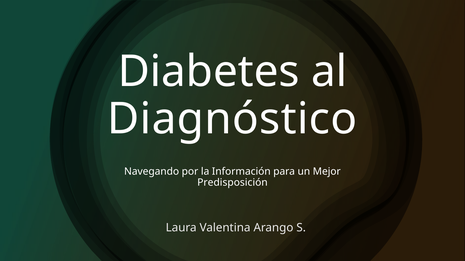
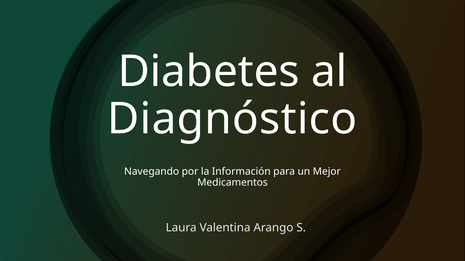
Predisposición: Predisposición -> Medicamentos
